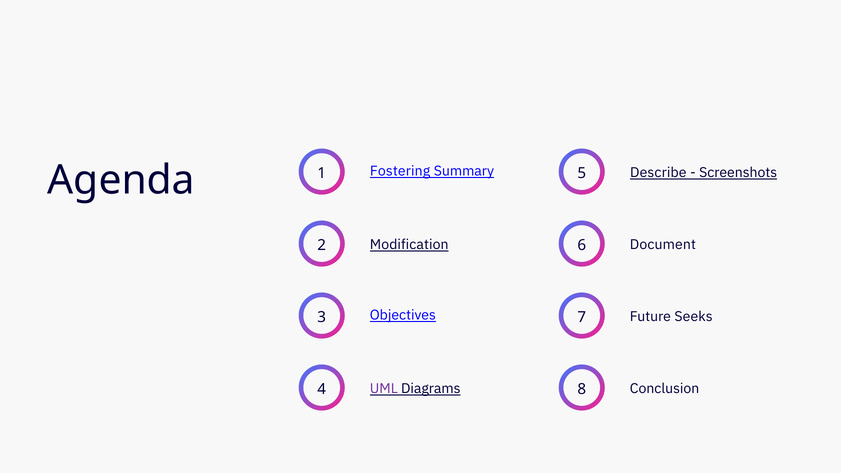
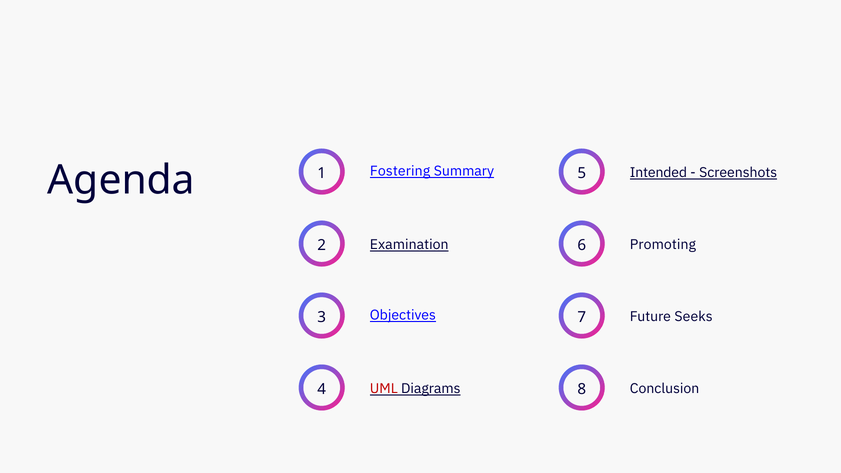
Describe: Describe -> Intended
Modification: Modification -> Examination
Document: Document -> Promoting
UML colour: purple -> red
